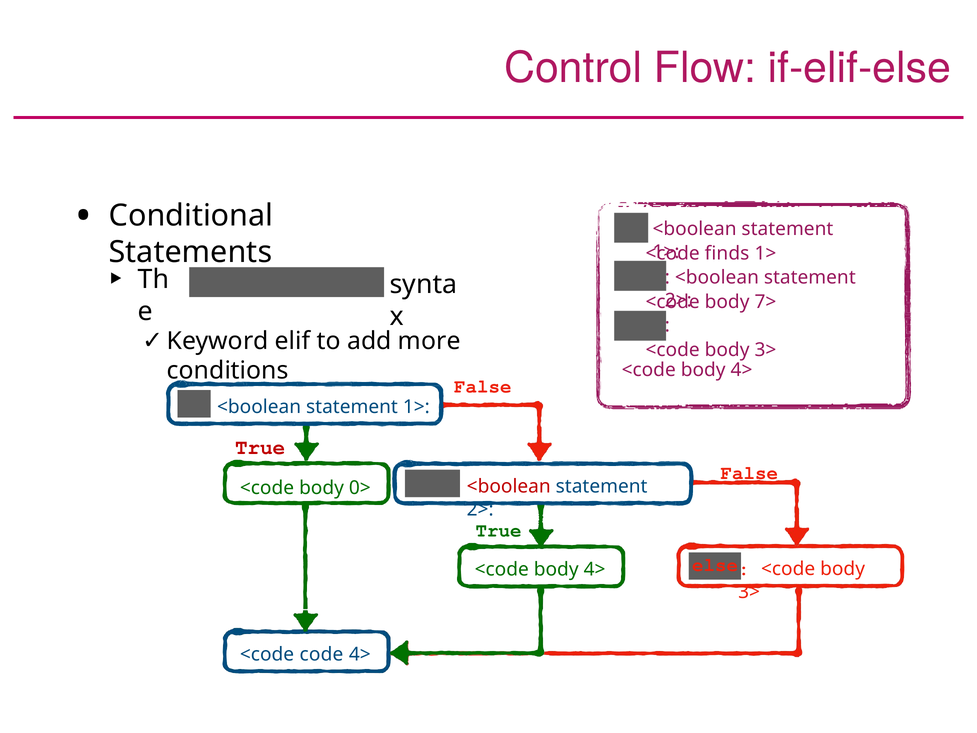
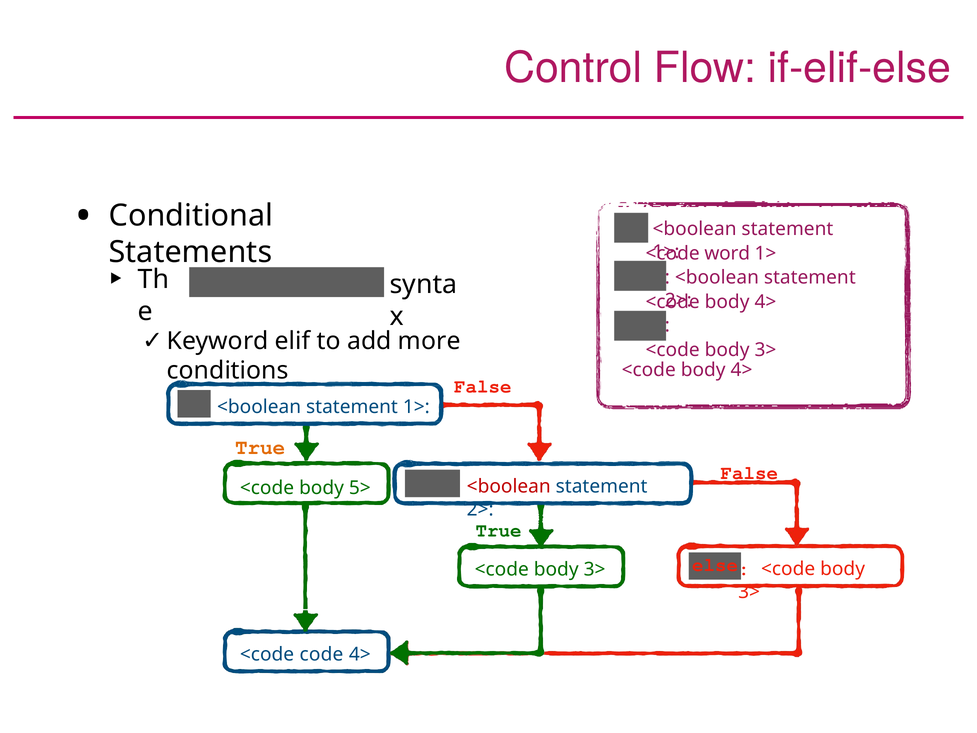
finds: finds -> word
7> at (765, 302): 7> -> 4>
True at (260, 447) colour: red -> orange
0>: 0> -> 5>
4> at (595, 569): 4> -> 3>
